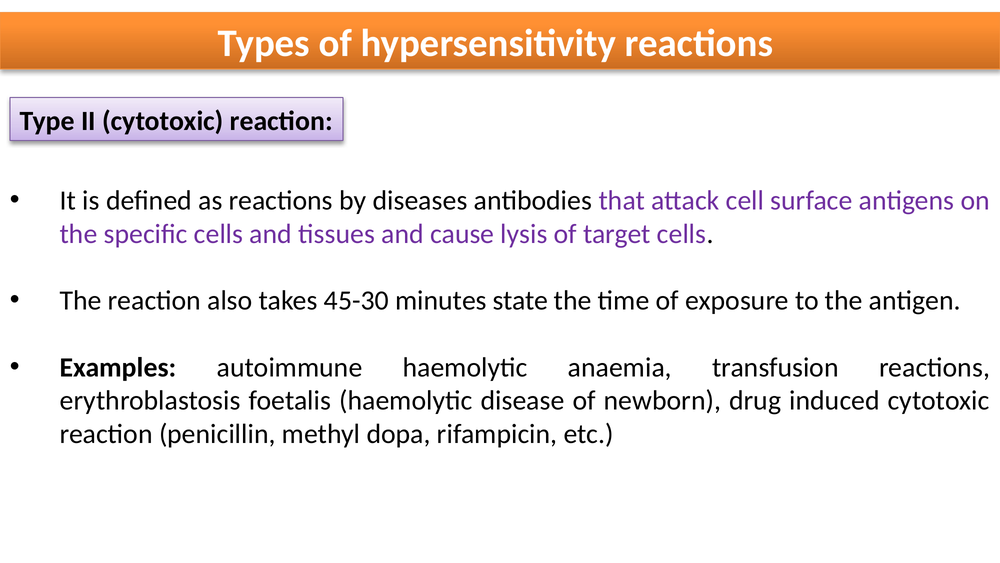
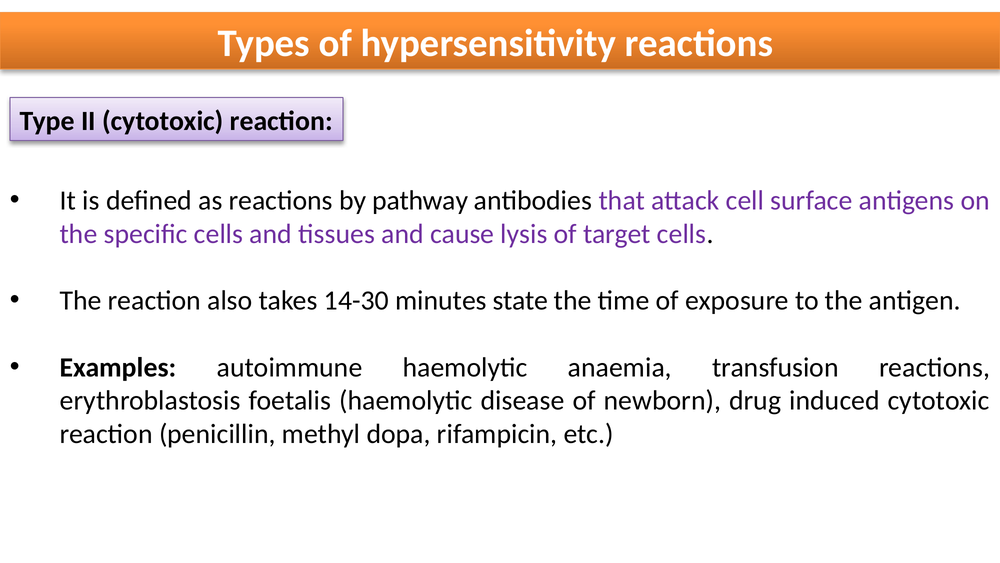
diseases: diseases -> pathway
45-30: 45-30 -> 14-30
